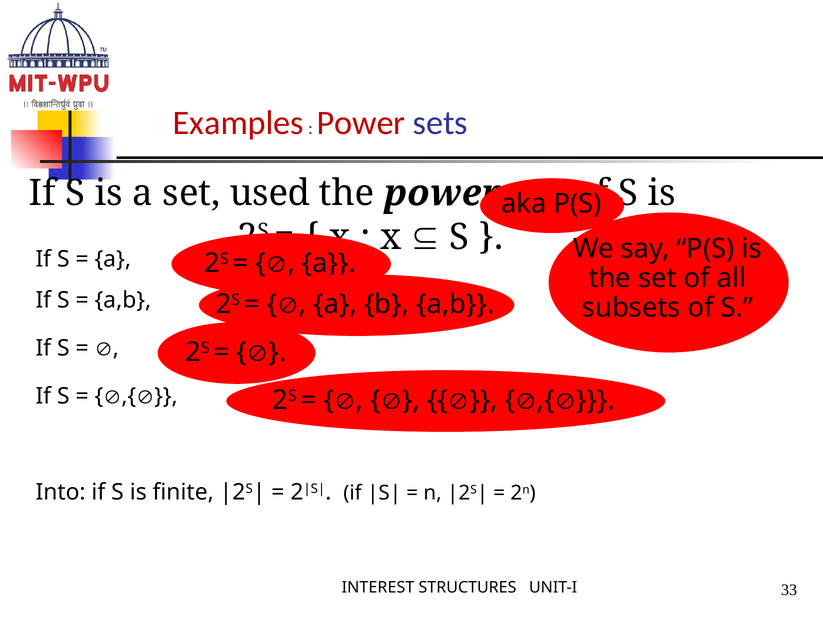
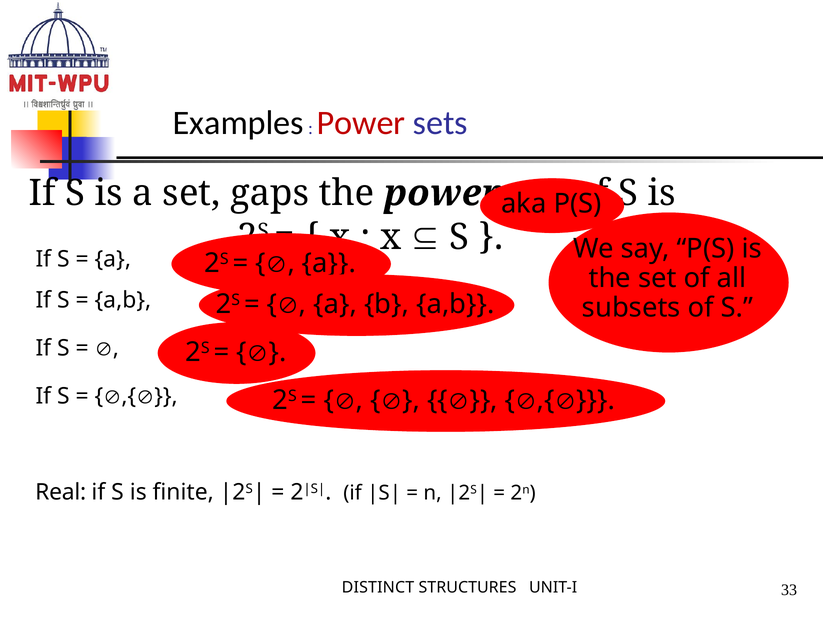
Examples colour: red -> black
used: used -> gaps
Into: Into -> Real
INTEREST: INTEREST -> DISTINCT
